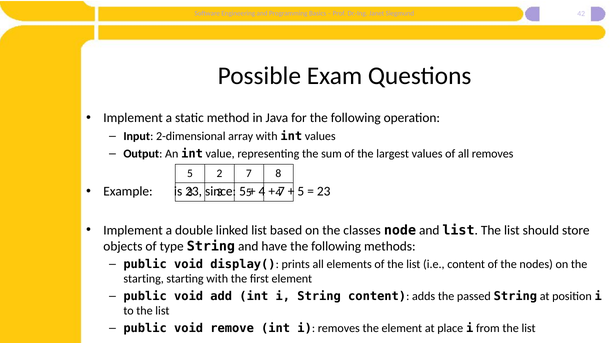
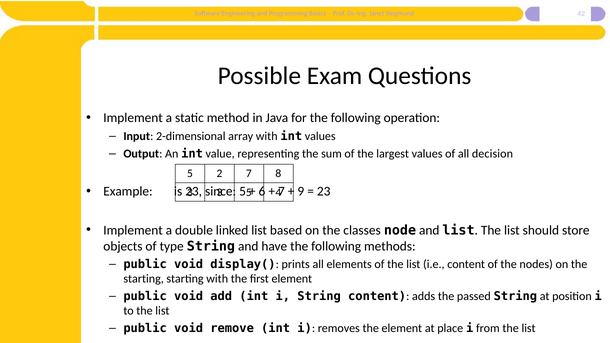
all removes: removes -> decision
4 at (262, 192): 4 -> 6
5 at (301, 192): 5 -> 9
